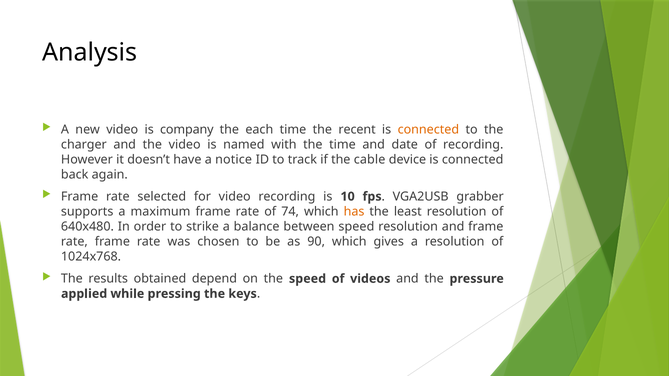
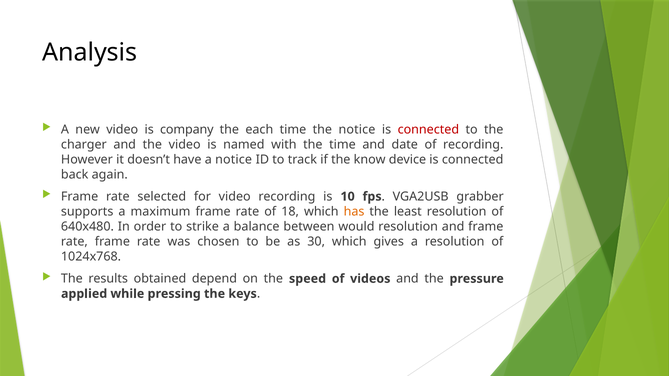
the recent: recent -> notice
connected at (428, 129) colour: orange -> red
cable: cable -> know
74: 74 -> 18
between speed: speed -> would
90: 90 -> 30
